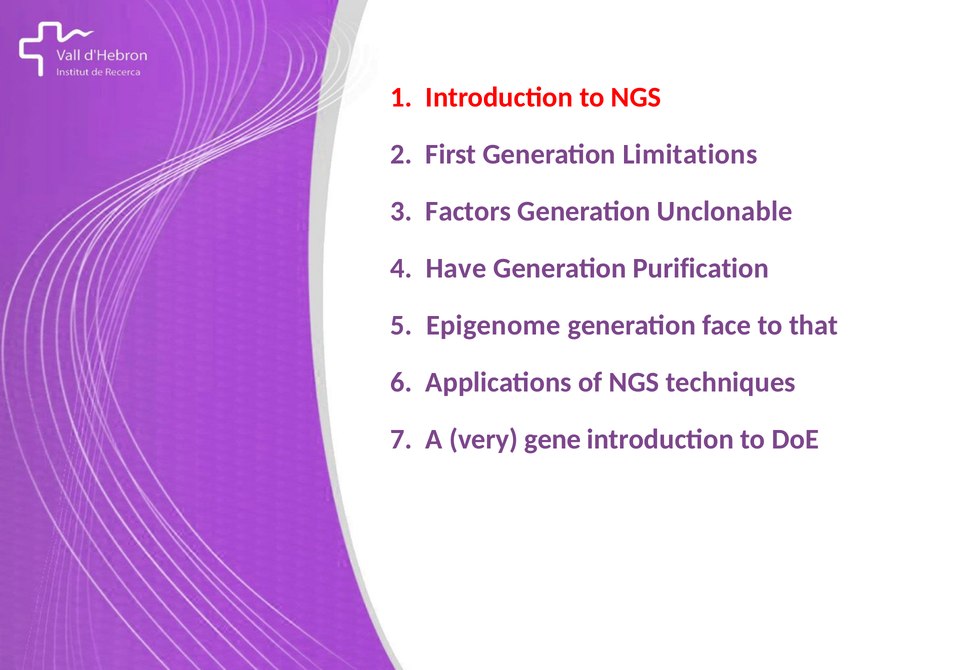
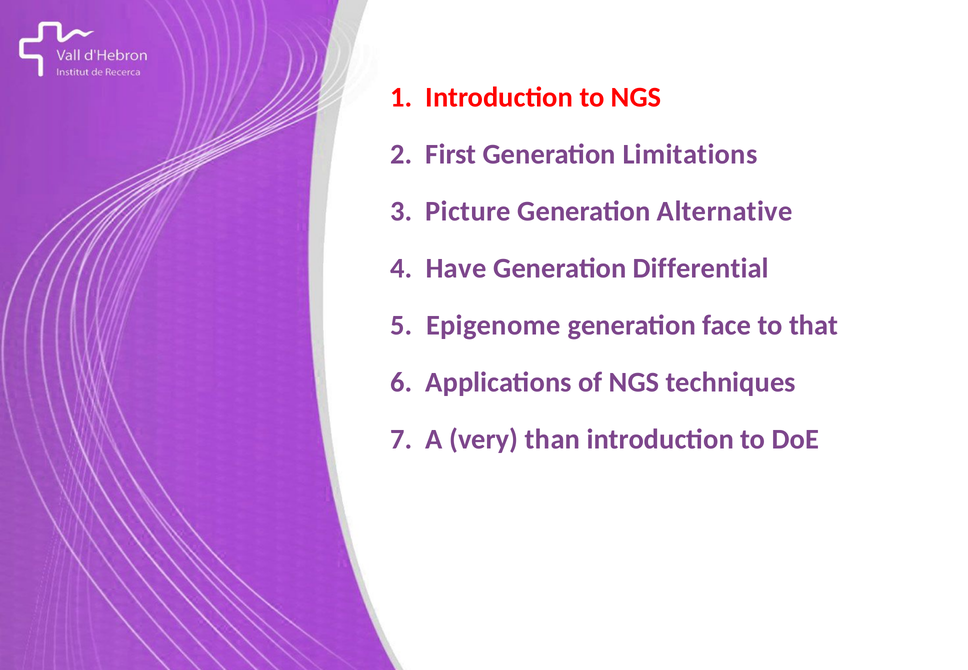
Factors: Factors -> Picture
Unclonable: Unclonable -> Alternative
Purification: Purification -> Differential
gene: gene -> than
